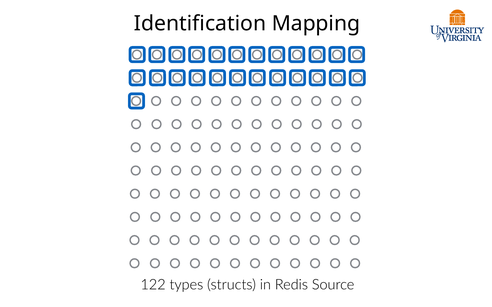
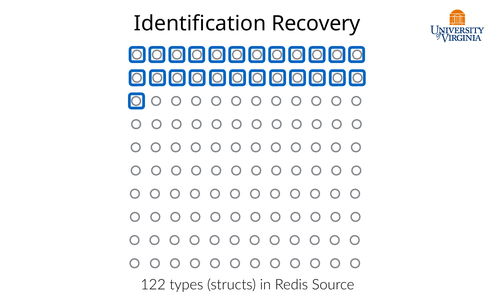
Mapping: Mapping -> Recovery
